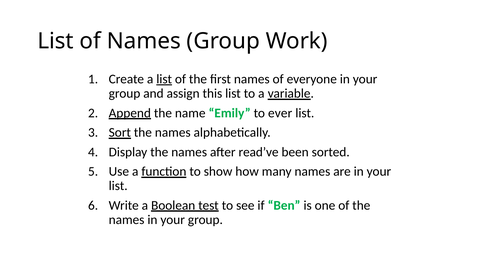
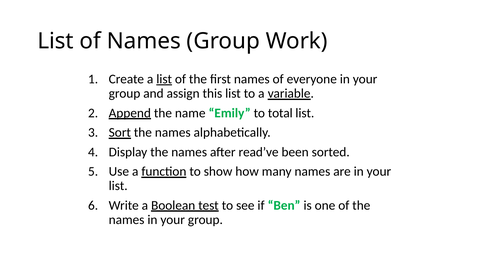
ever: ever -> total
